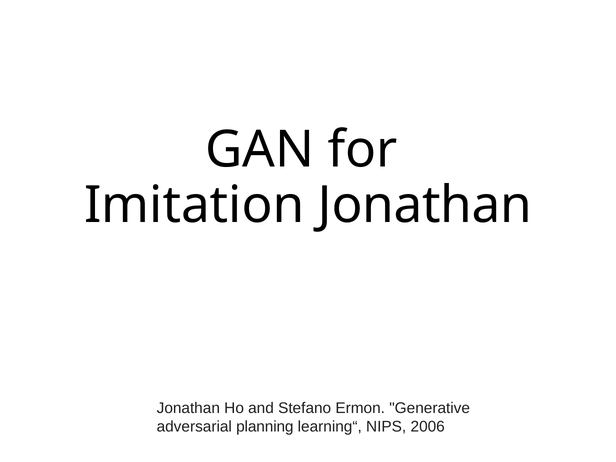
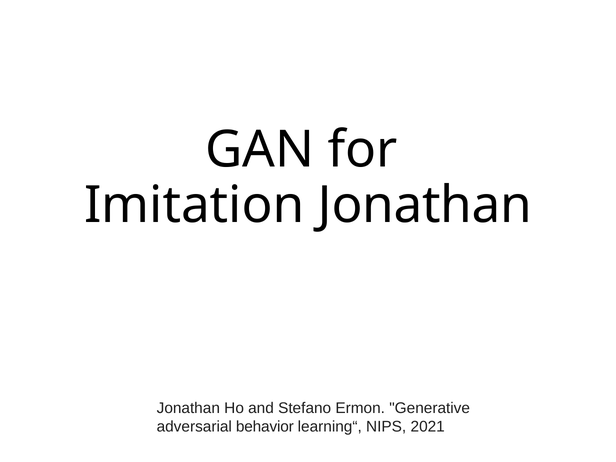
planning: planning -> behavior
2006: 2006 -> 2021
